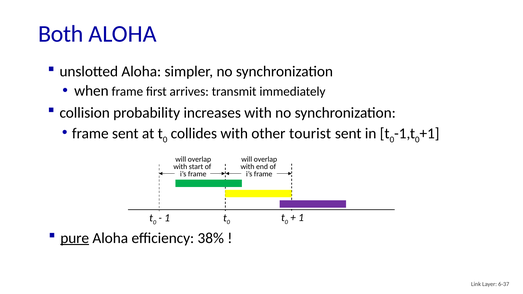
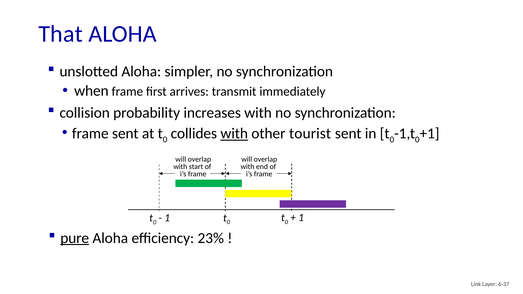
Both: Both -> That
with at (234, 134) underline: none -> present
38%: 38% -> 23%
